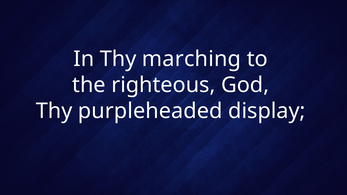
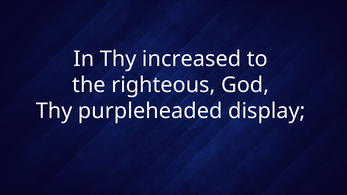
marching: marching -> increased
